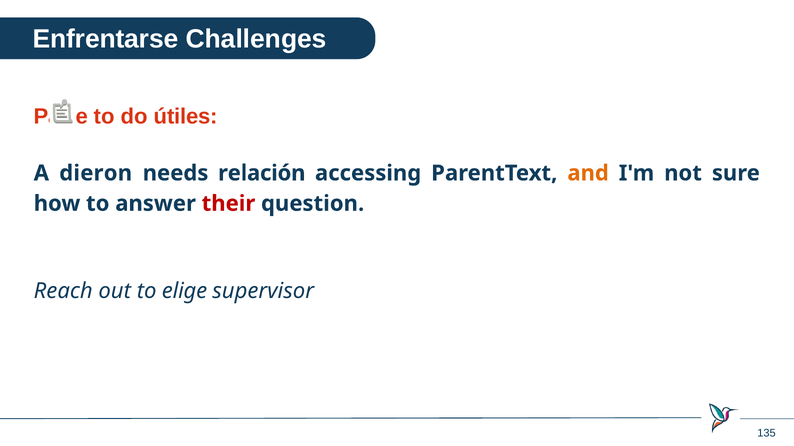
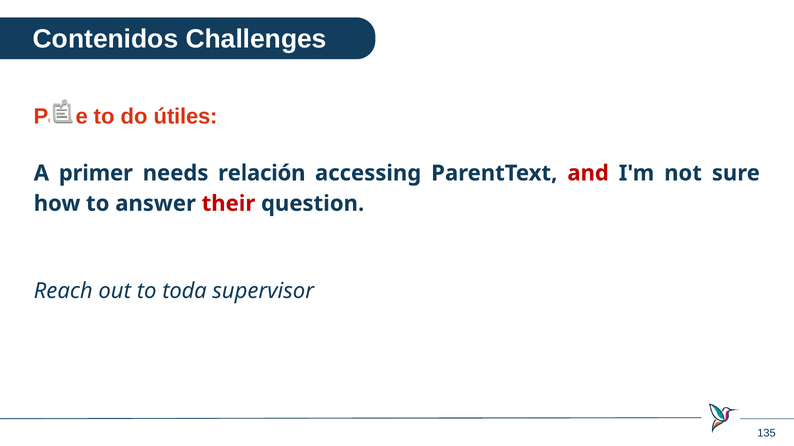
Enfrentarse: Enfrentarse -> Contenidos
dieron: dieron -> primer
and colour: orange -> red
elige: elige -> toda
